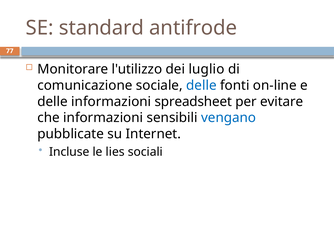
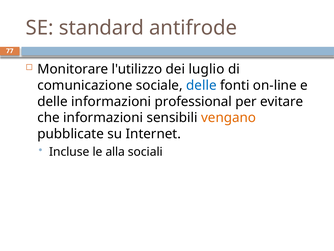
spreadsheet: spreadsheet -> professional
vengano colour: blue -> orange
lies: lies -> alla
